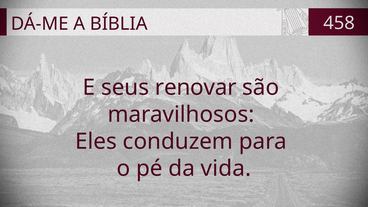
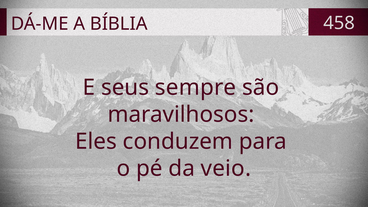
renovar: renovar -> sempre
vida: vida -> veio
